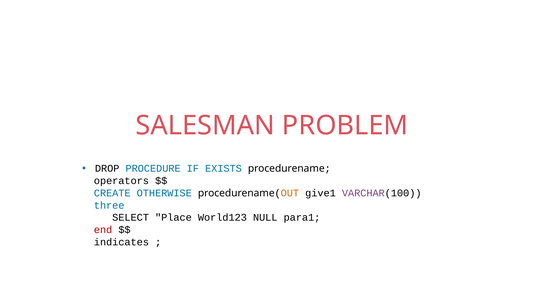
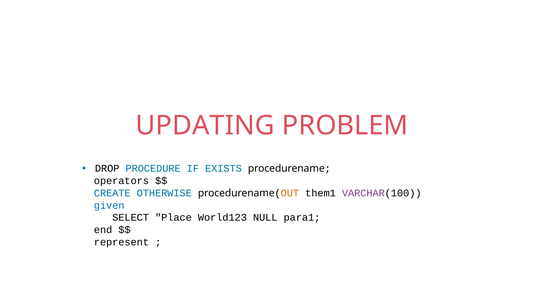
SALESMAN: SALESMAN -> UPDATING
give1: give1 -> them1
three: three -> given
end colour: red -> black
indicates: indicates -> represent
